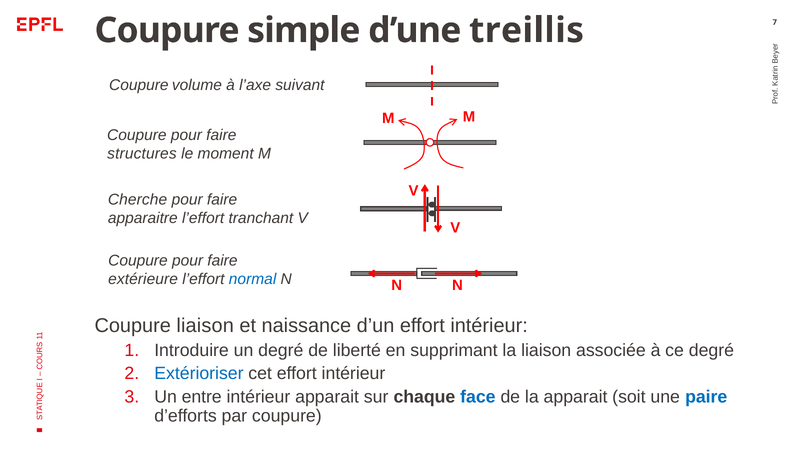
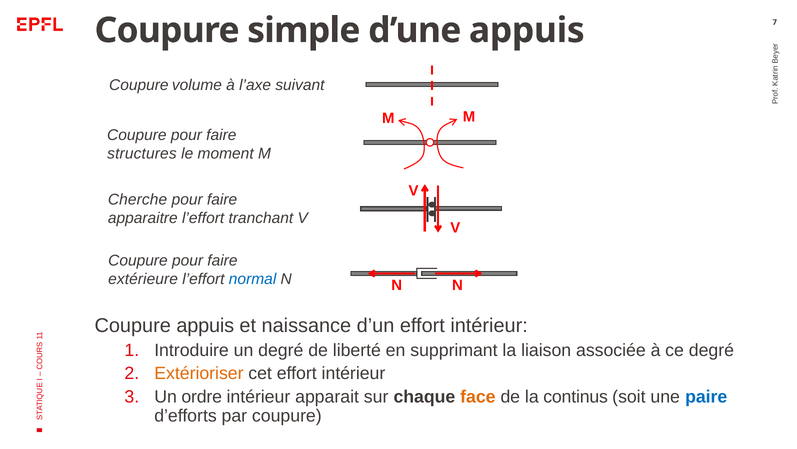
d’une treillis: treillis -> appuis
Coupure liaison: liaison -> appuis
Extérioriser colour: blue -> orange
entre: entre -> ordre
face colour: blue -> orange
la apparait: apparait -> continus
